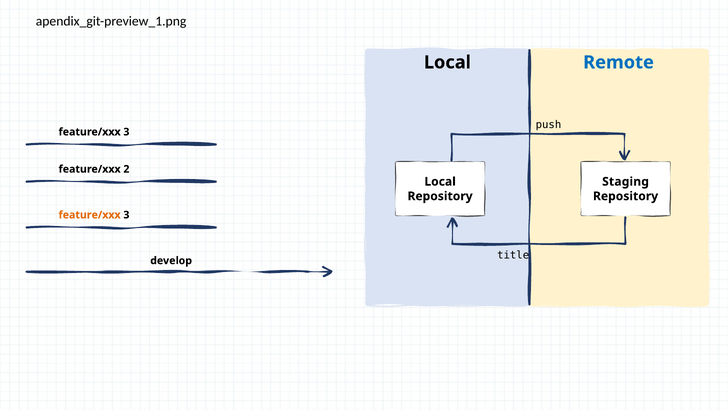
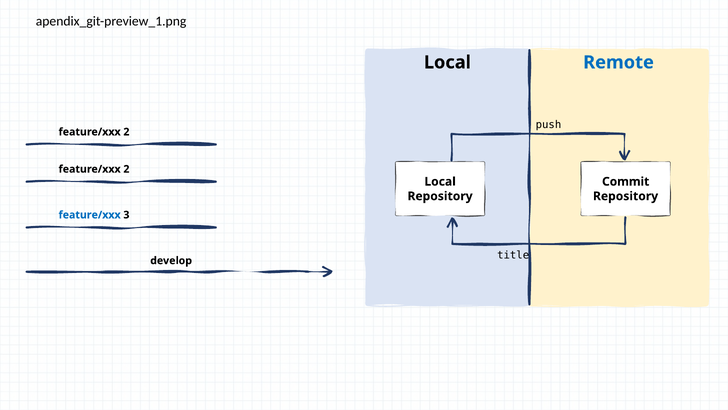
3 at (126, 132): 3 -> 2
Staging: Staging -> Commit
feature/xxx at (90, 215) colour: orange -> blue
